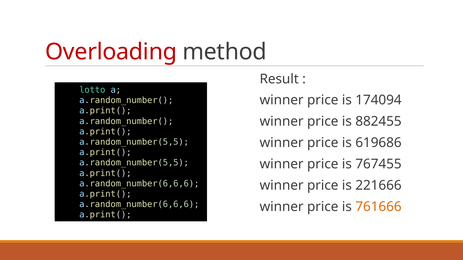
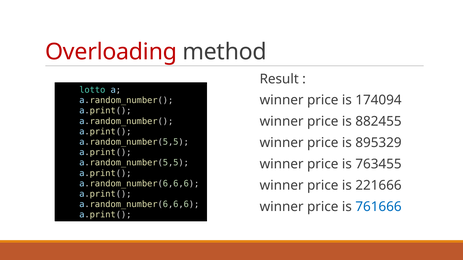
619686: 619686 -> 895329
767455: 767455 -> 763455
761666 colour: orange -> blue
